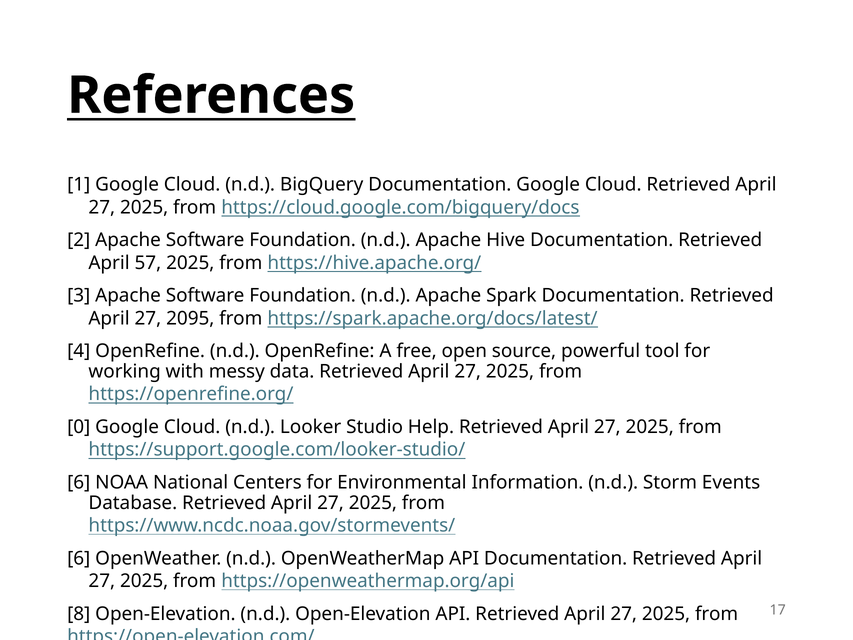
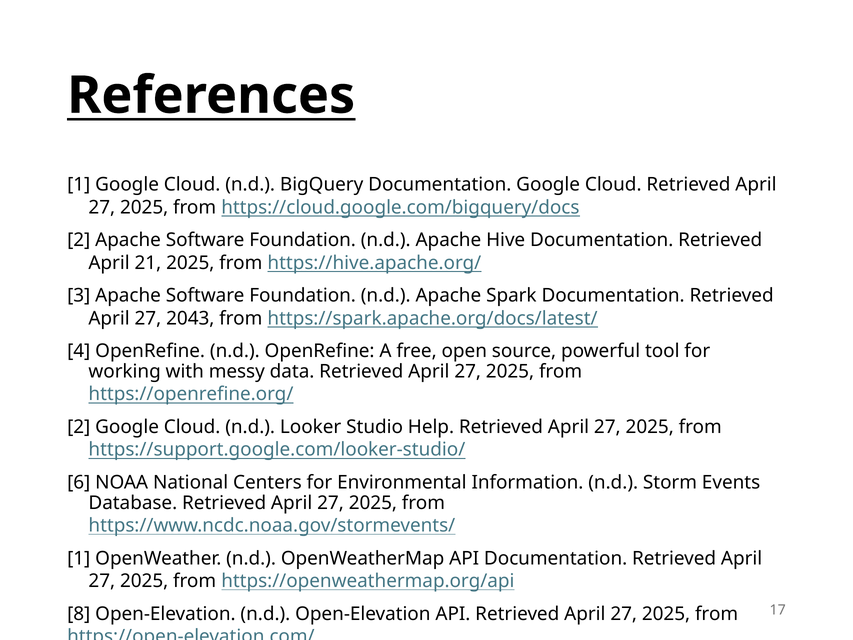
57: 57 -> 21
2095: 2095 -> 2043
0 at (79, 427): 0 -> 2
6 at (79, 558): 6 -> 1
